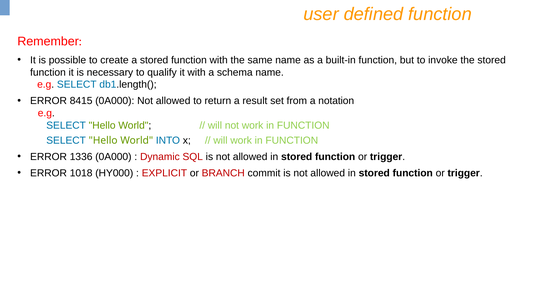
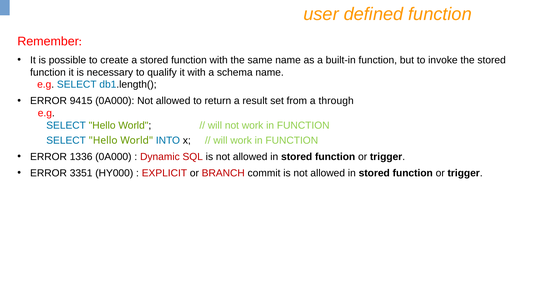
8415: 8415 -> 9415
notation: notation -> through
1018: 1018 -> 3351
